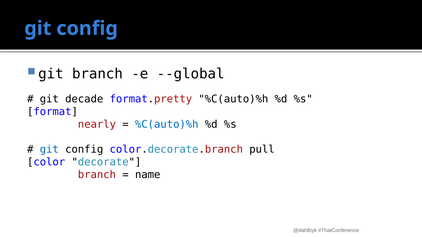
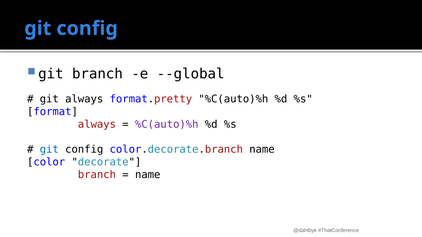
git decade: decade -> always
nearly at (97, 124): nearly -> always
%C(auto)%h at (167, 124) colour: blue -> purple
color.decorate.branch pull: pull -> name
